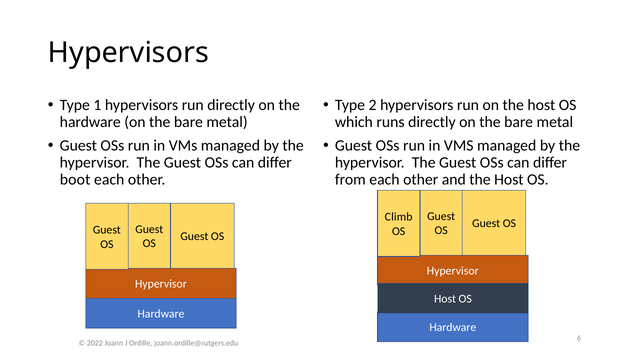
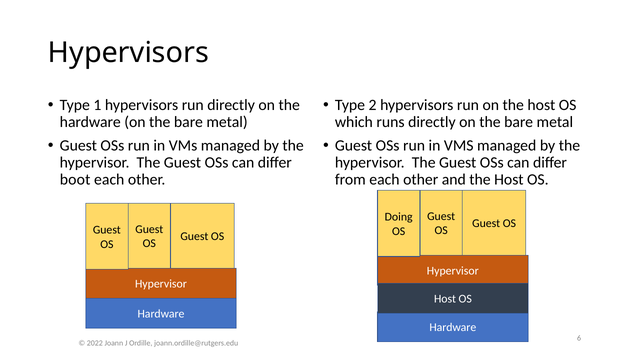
Climb: Climb -> Doing
